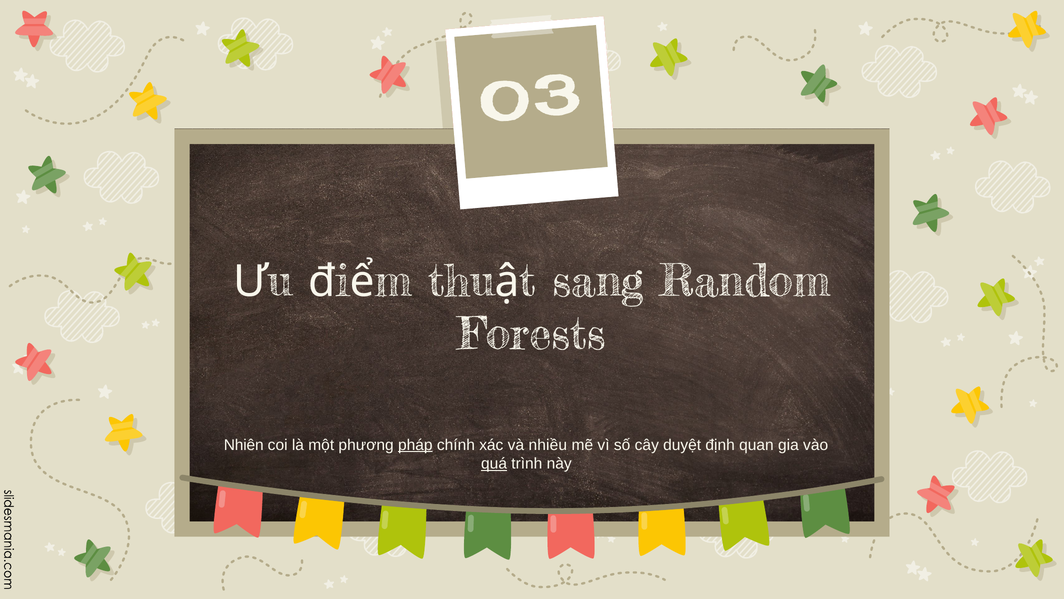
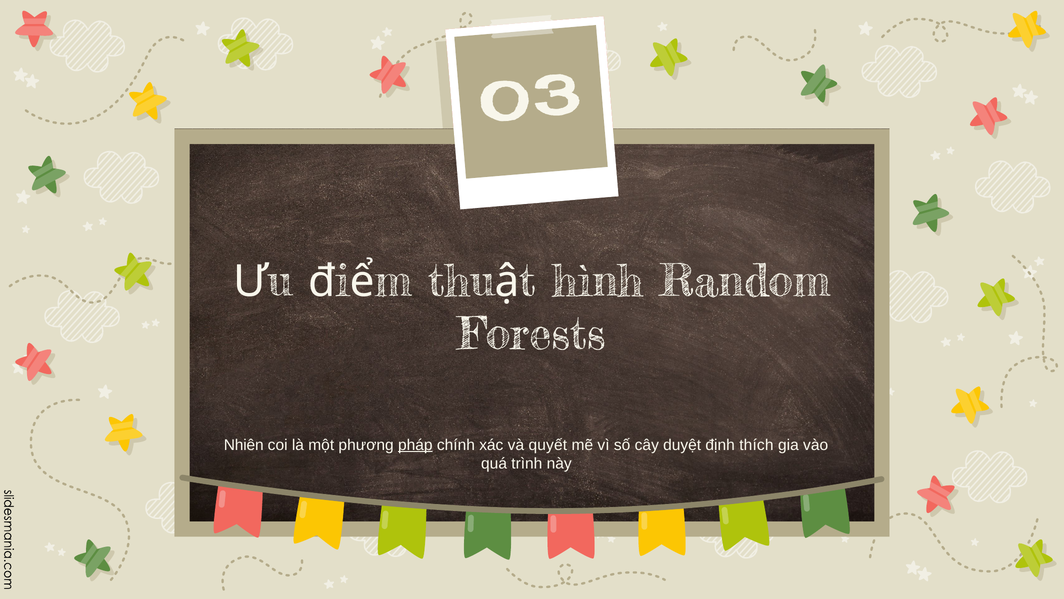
sang: sang -> hình
nhiều: nhiều -> quyết
quan: quan -> thích
quá underline: present -> none
